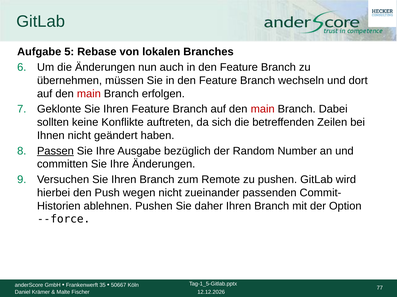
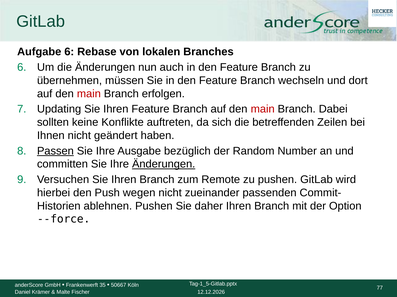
Aufgabe 5: 5 -> 6
Geklonte: Geklonte -> Updating
Änderungen at (164, 165) underline: none -> present
